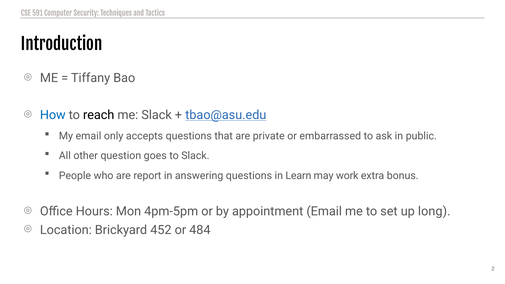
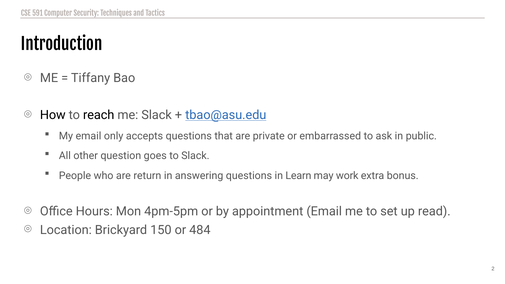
How colour: blue -> black
report: report -> return
long: long -> read
452: 452 -> 150
